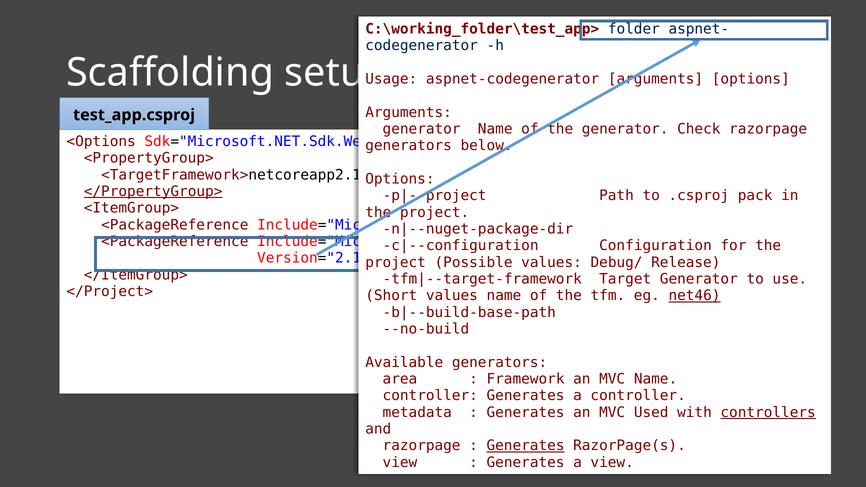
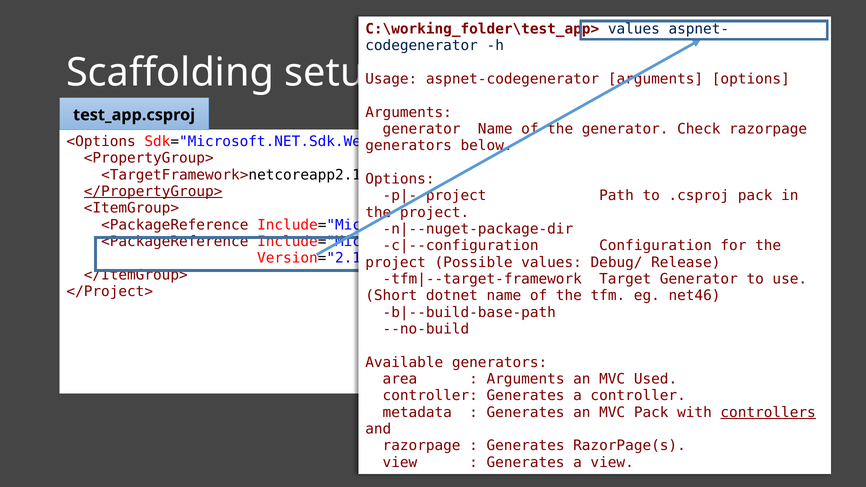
folder at (634, 29): folder -> values
Short values: values -> dotnet
net46 underline: present -> none
Framework at (526, 379): Framework -> Arguments
MVC Name: Name -> Used
MVC Used: Used -> Pack
Generates at (526, 446) underline: present -> none
